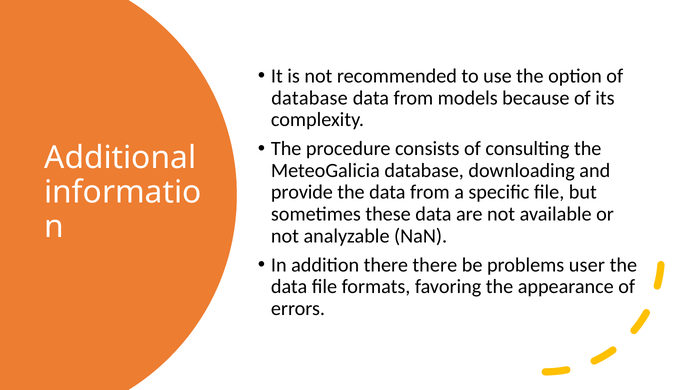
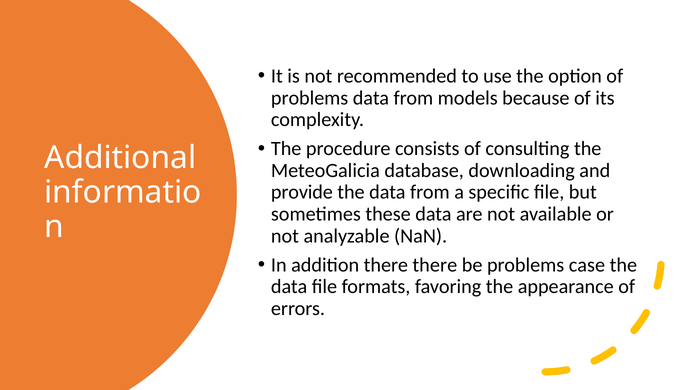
database at (309, 98): database -> problems
user: user -> case
